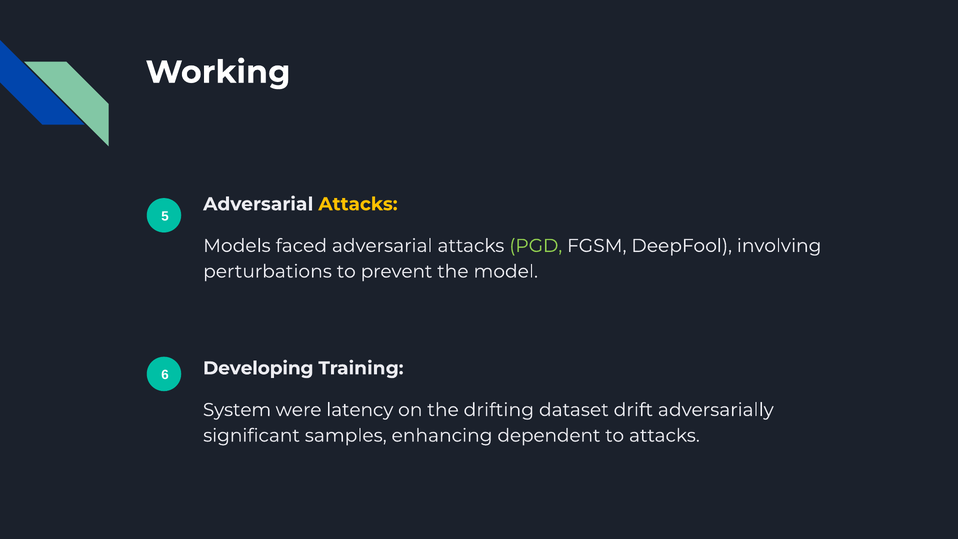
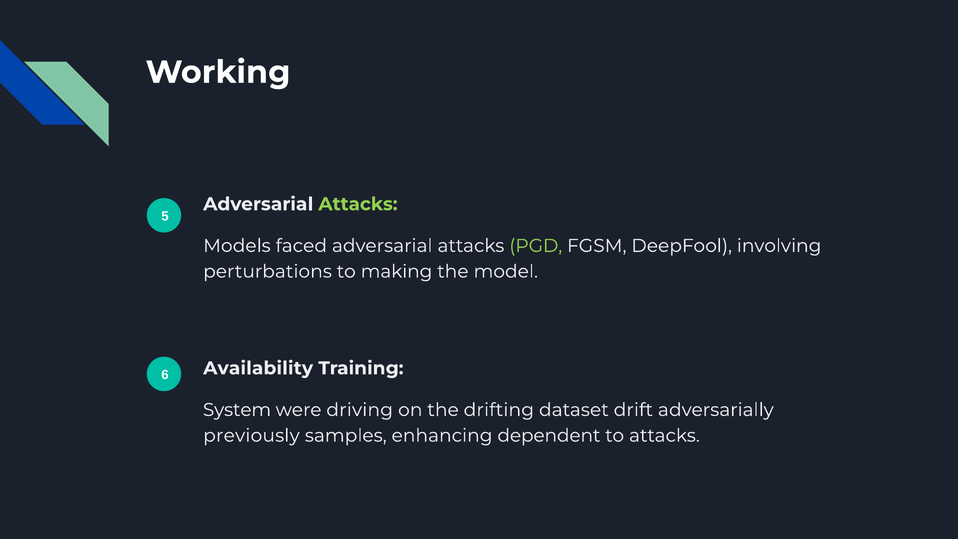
Attacks at (358, 204) colour: yellow -> light green
prevent: prevent -> making
Developing: Developing -> Availability
latency: latency -> driving
significant: significant -> previously
